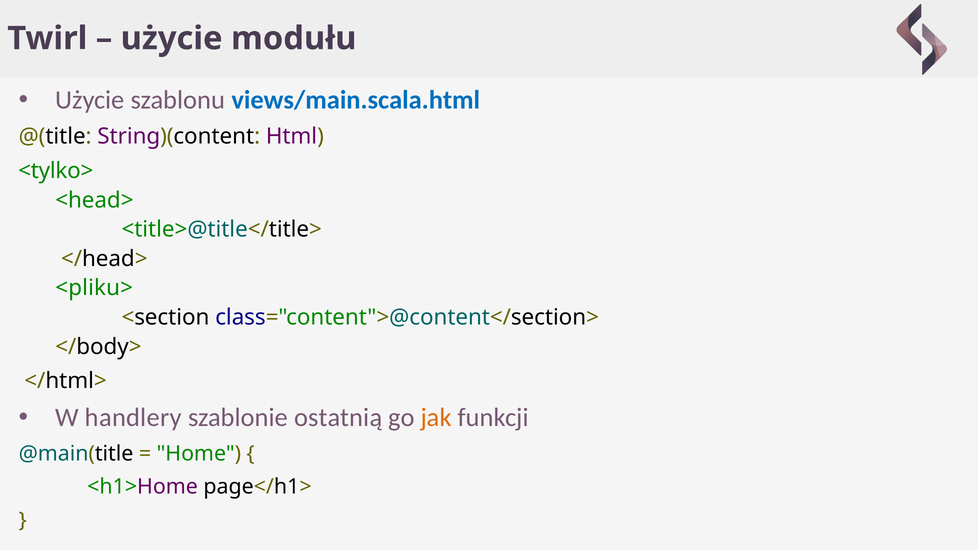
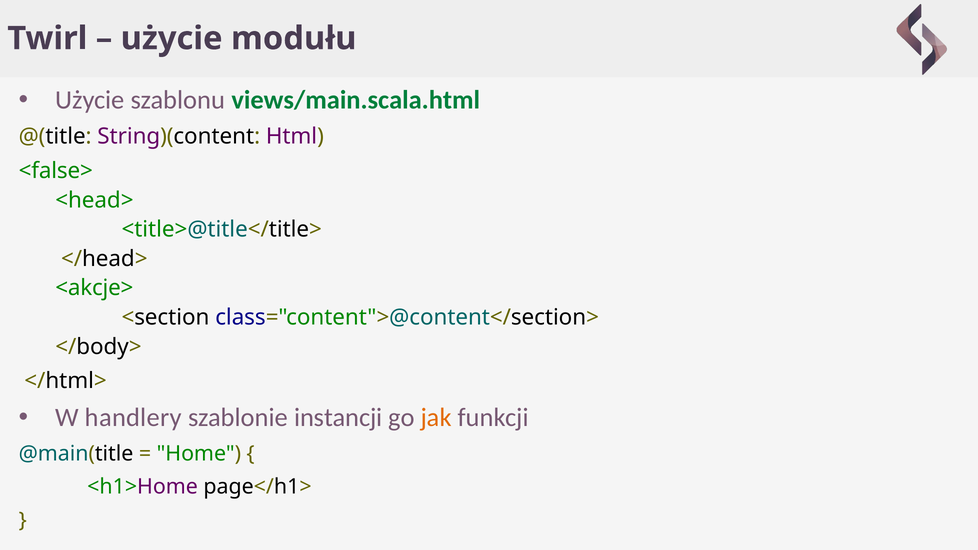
views/main.scala.html colour: blue -> green
<tylko>: <tylko> -> <false>
<pliku>: <pliku> -> <akcje>
ostatnią: ostatnią -> instancji
